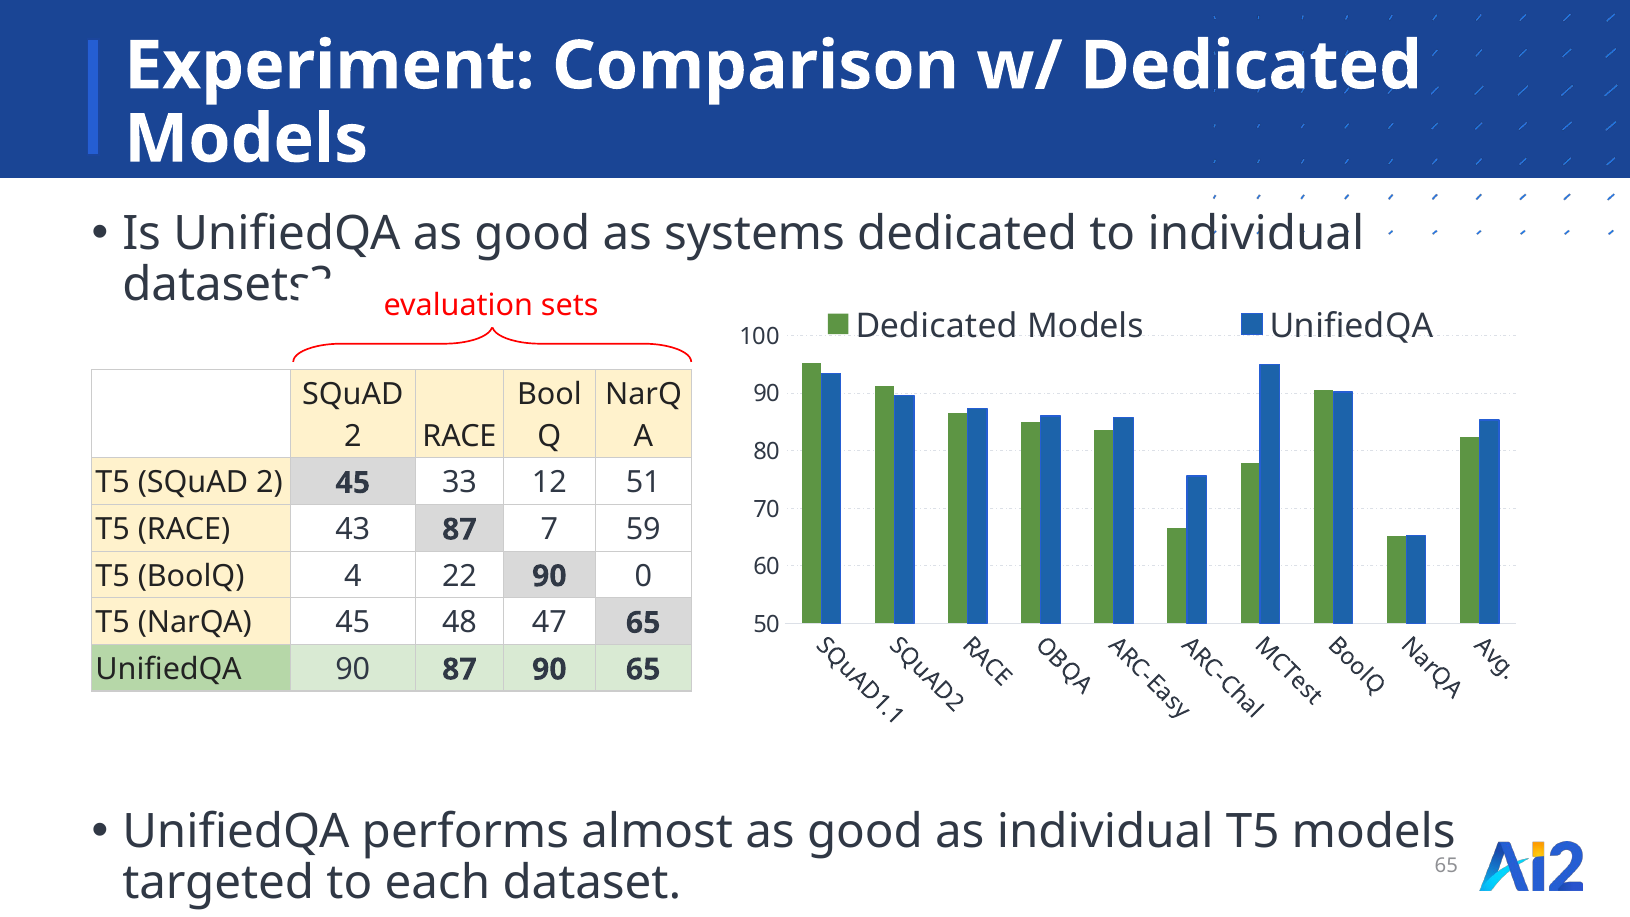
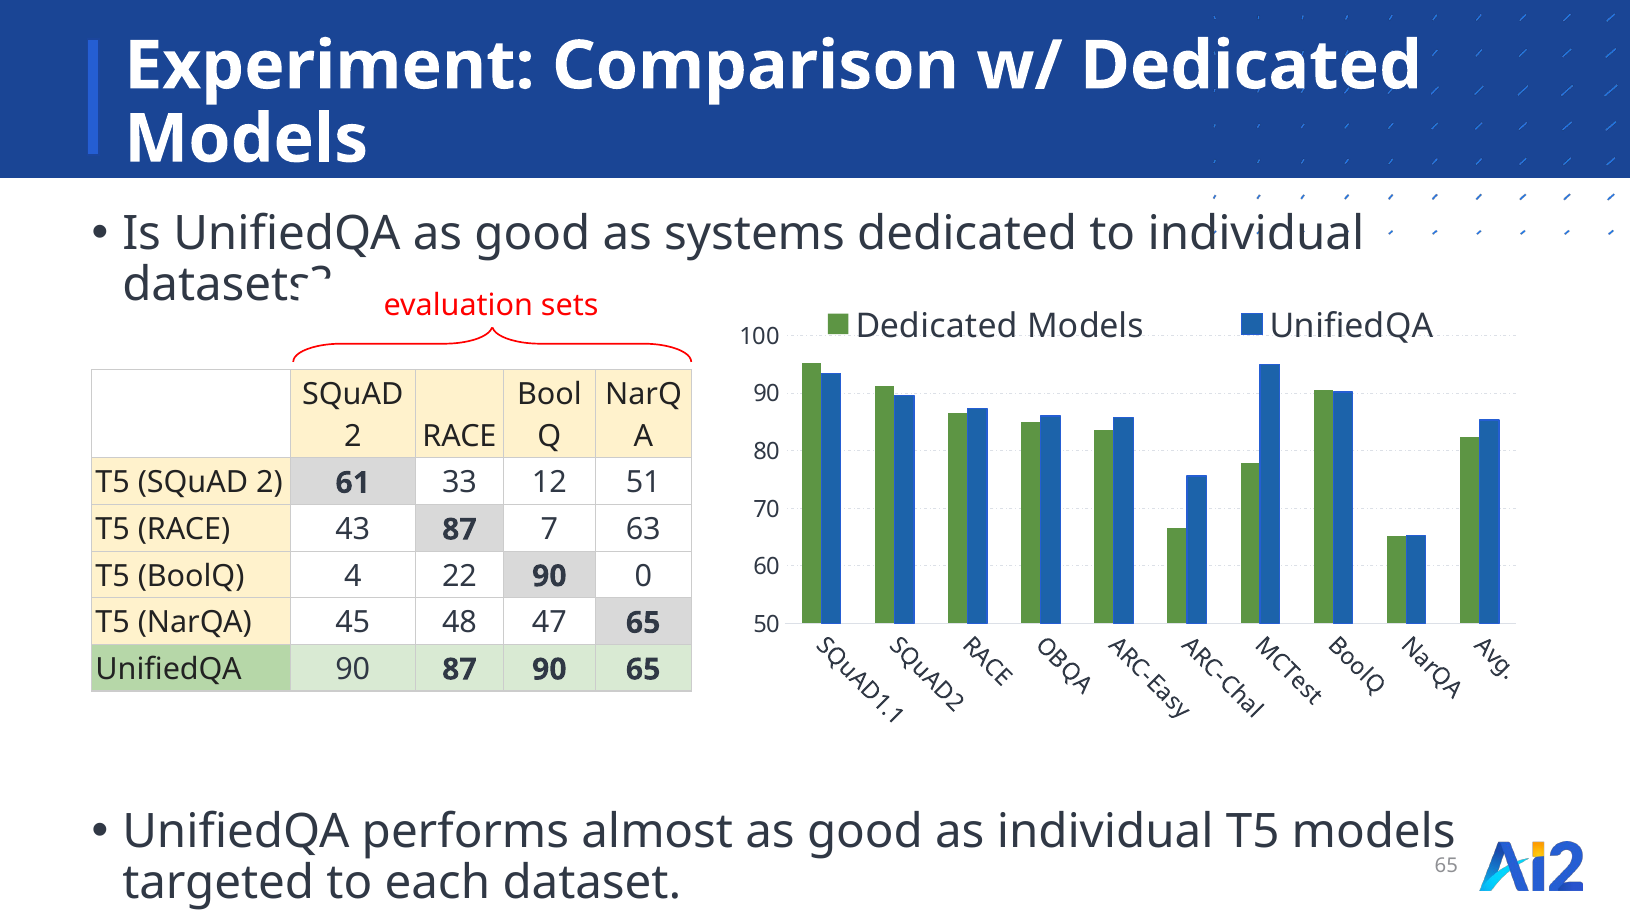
2 45: 45 -> 61
59: 59 -> 63
